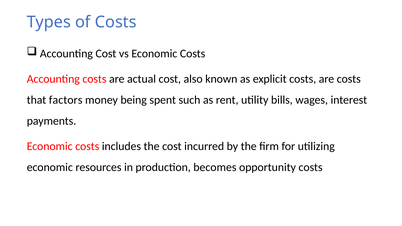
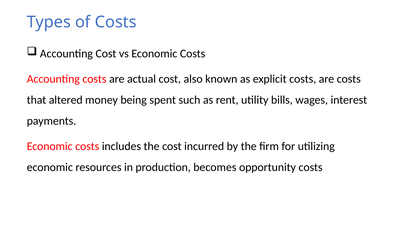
factors: factors -> altered
